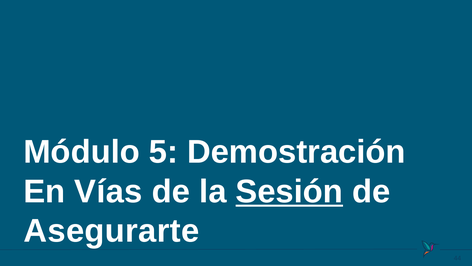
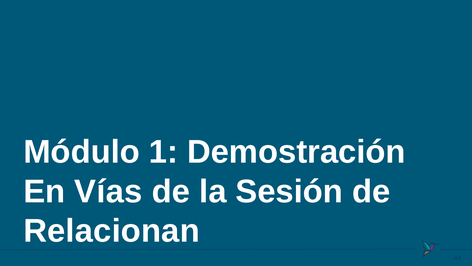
5: 5 -> 1
Sesión underline: present -> none
Asegurarte: Asegurarte -> Relacionan
